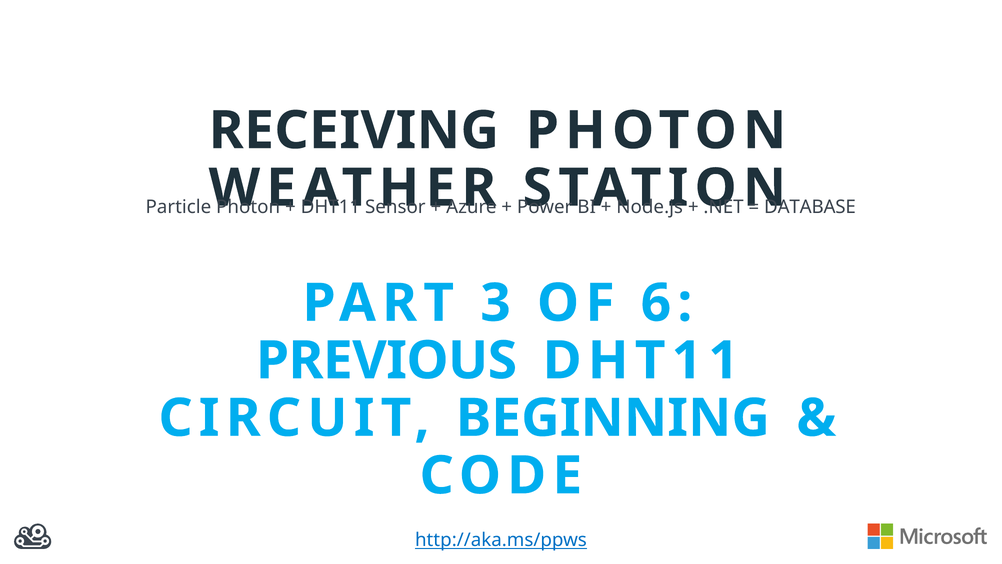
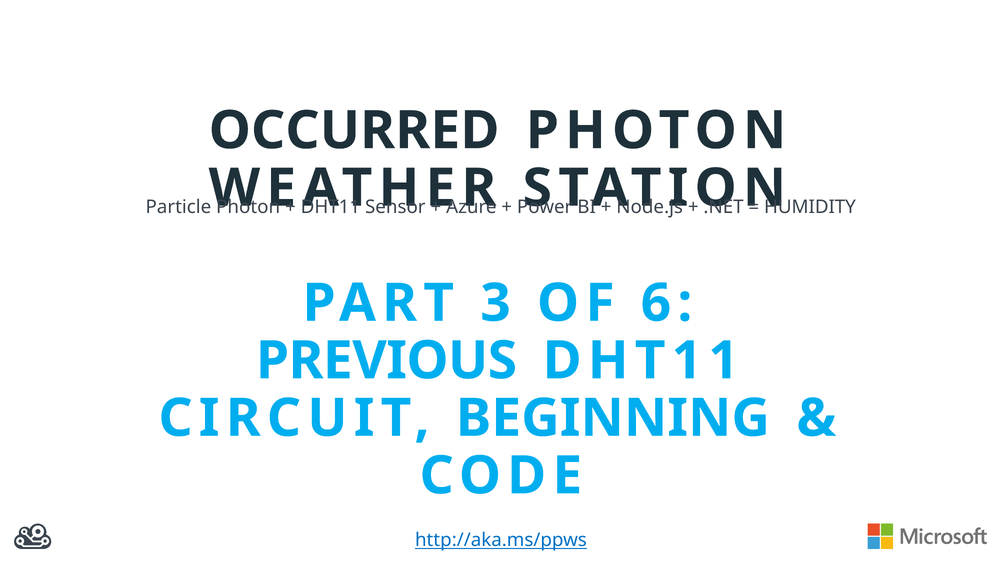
RECEIVING: RECEIVING -> OCCURRED
DATABASE: DATABASE -> HUMIDITY
